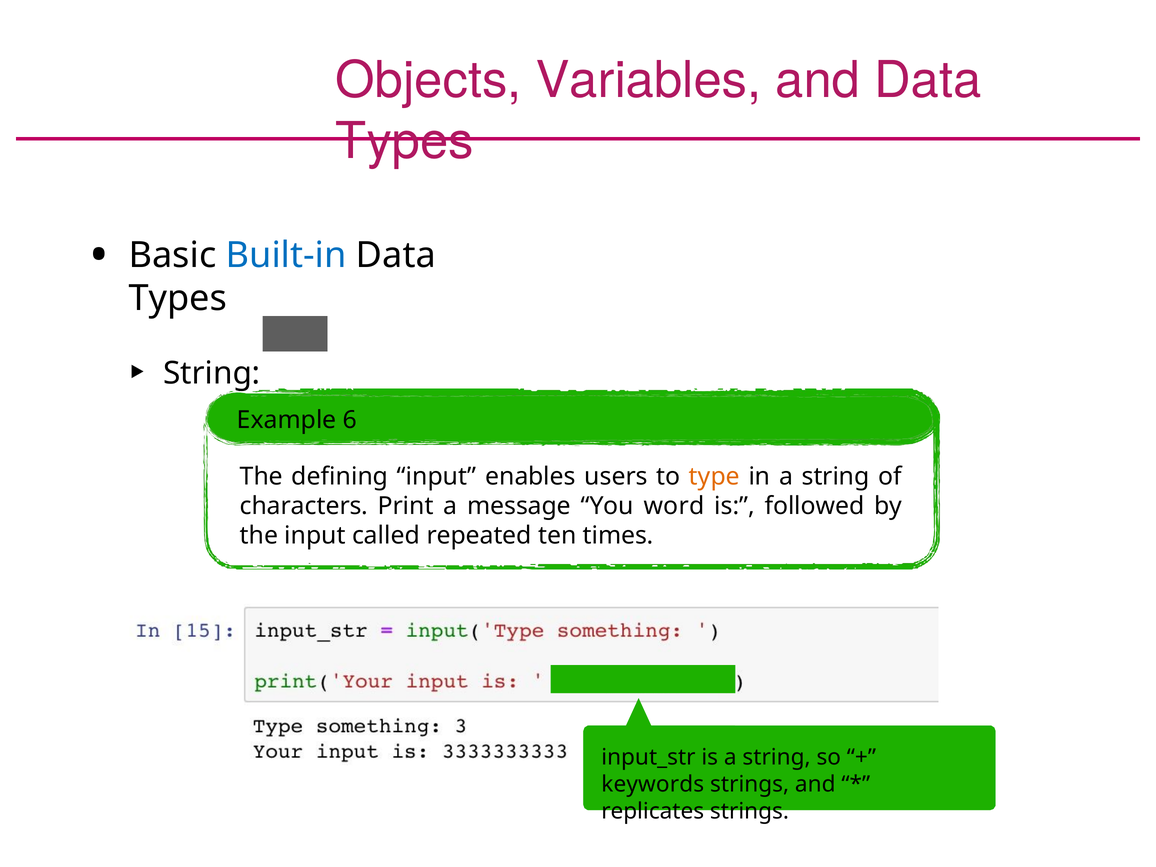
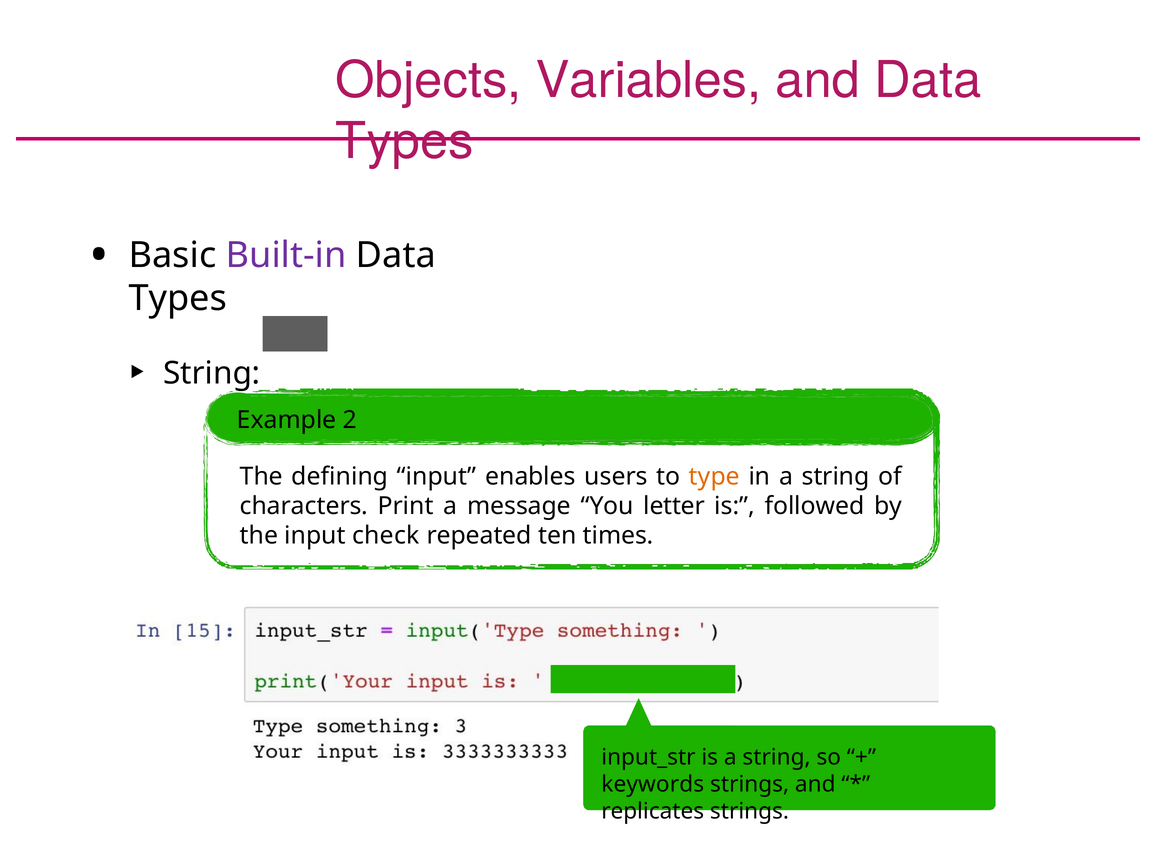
Built-in colour: blue -> purple
6: 6 -> 2
word: word -> letter
called: called -> check
